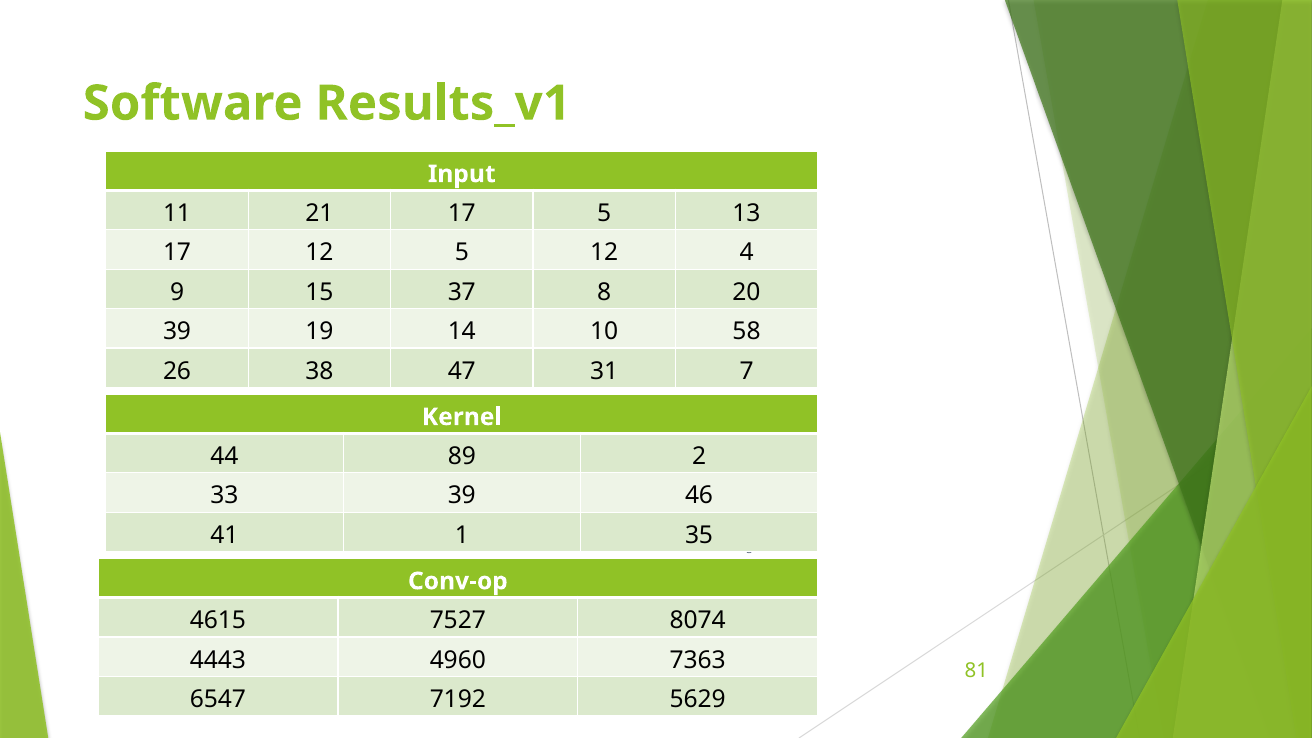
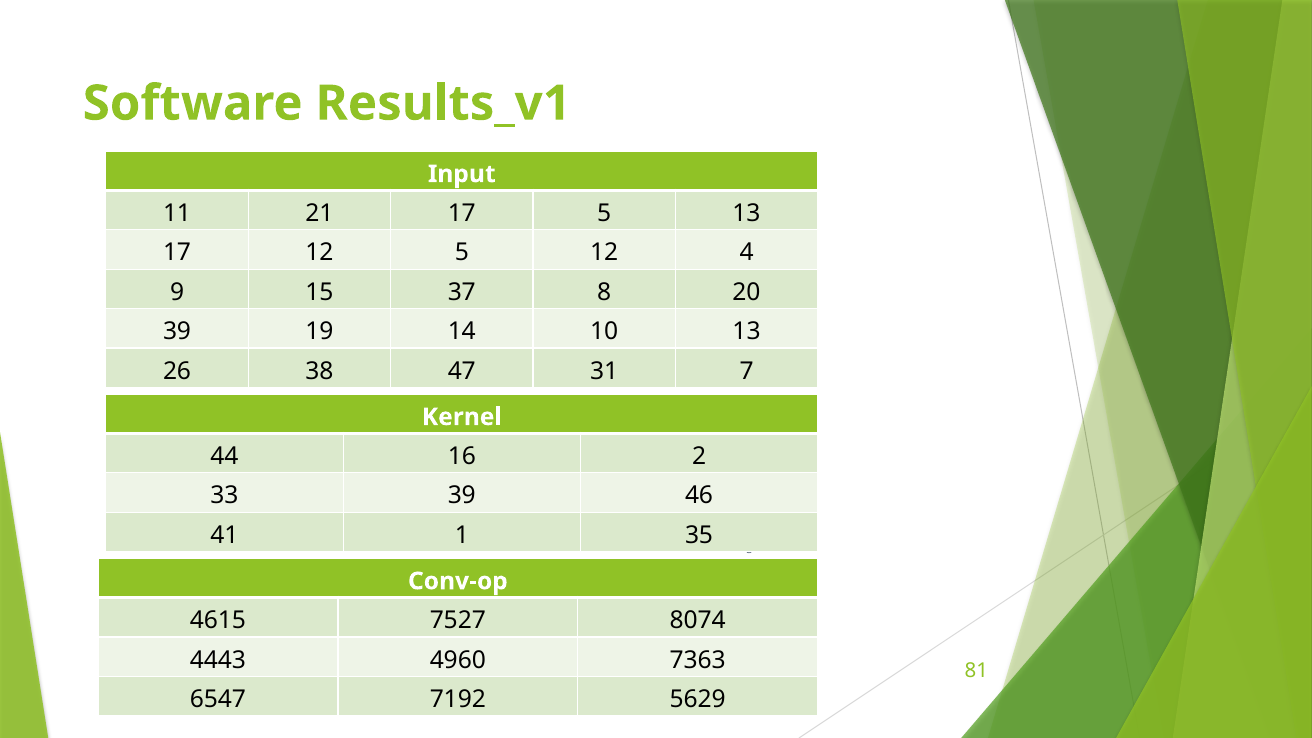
10 58: 58 -> 13
89: 89 -> 16
